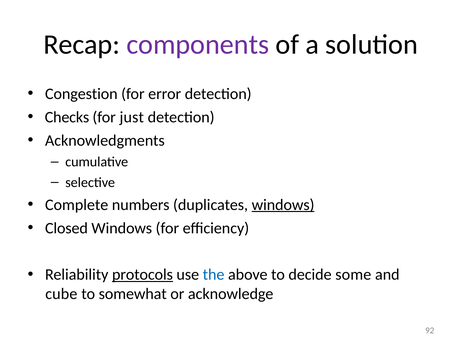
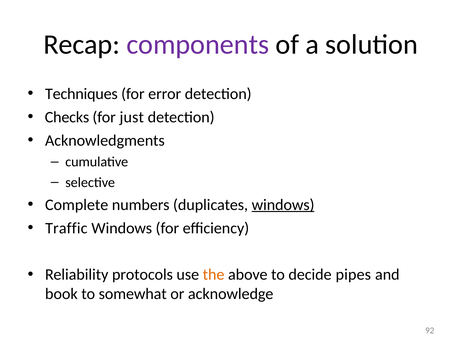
Congestion: Congestion -> Techniques
Closed: Closed -> Traffic
protocols underline: present -> none
the colour: blue -> orange
some: some -> pipes
cube: cube -> book
